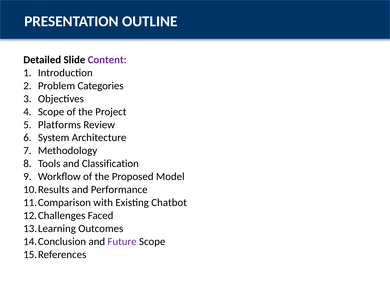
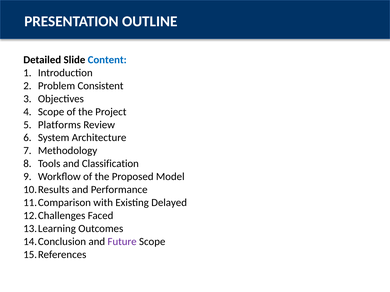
Content colour: purple -> blue
Categories: Categories -> Consistent
Chatbot: Chatbot -> Delayed
